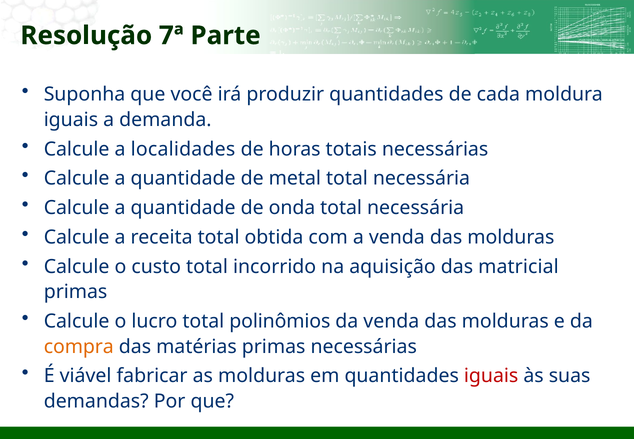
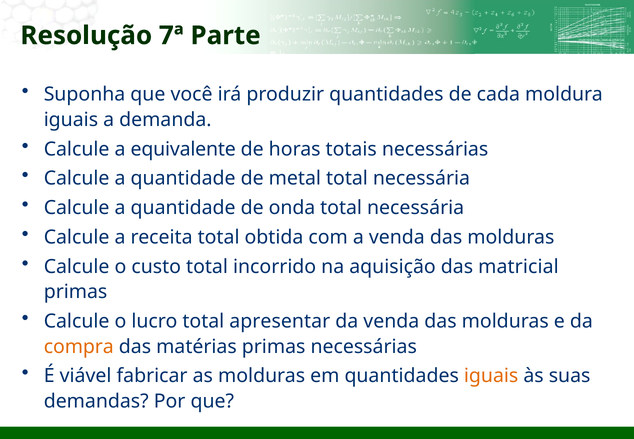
localidades: localidades -> equivalente
polinômios: polinômios -> apresentar
iguais at (491, 376) colour: red -> orange
